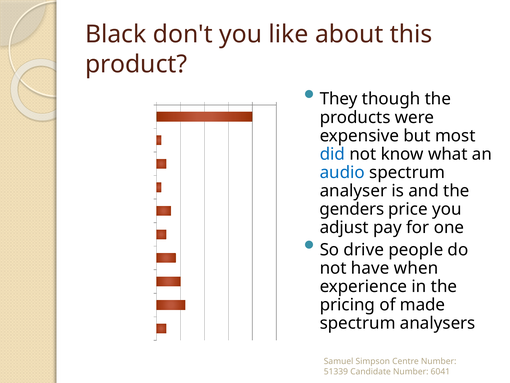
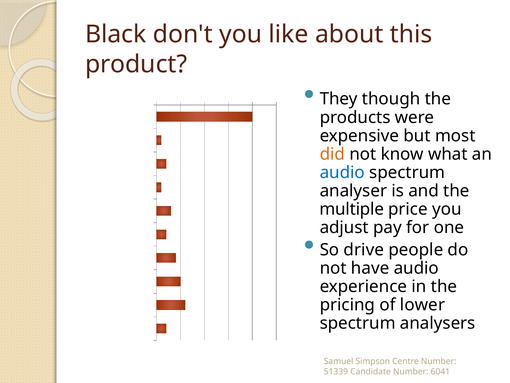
did colour: blue -> orange
genders: genders -> multiple
have when: when -> audio
made: made -> lower
